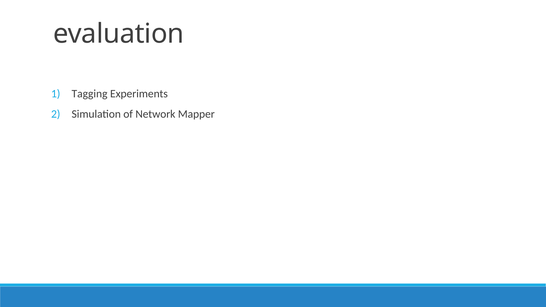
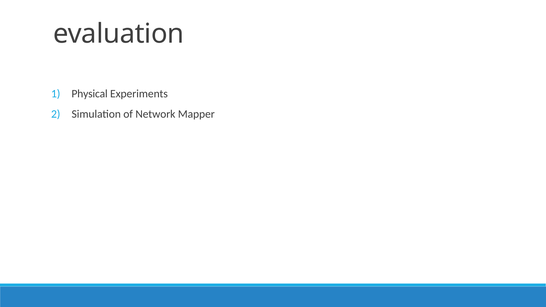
Tagging: Tagging -> Physical
